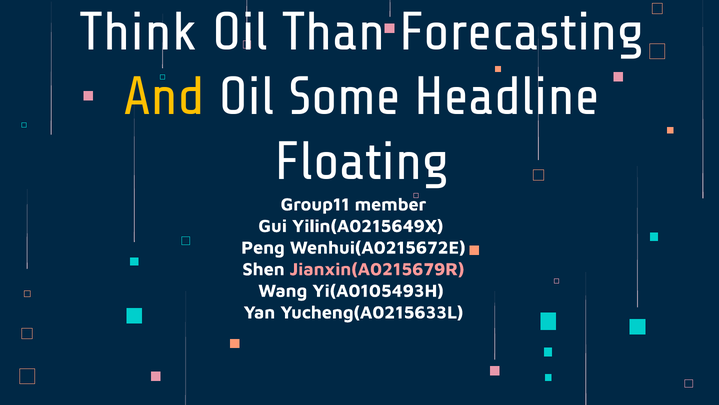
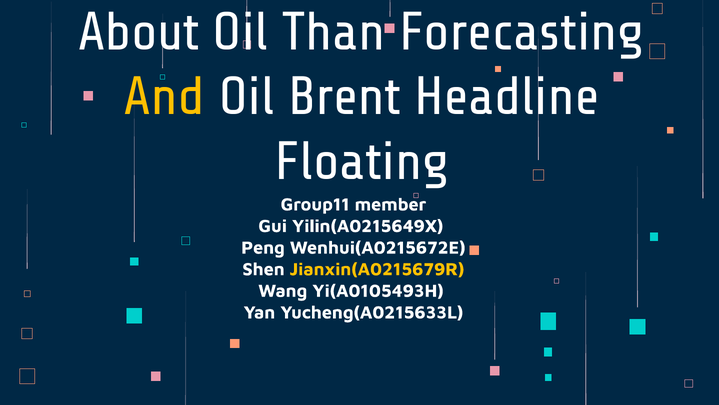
Think: Think -> About
Some: Some -> Brent
Jianxin(A0215679R colour: pink -> yellow
